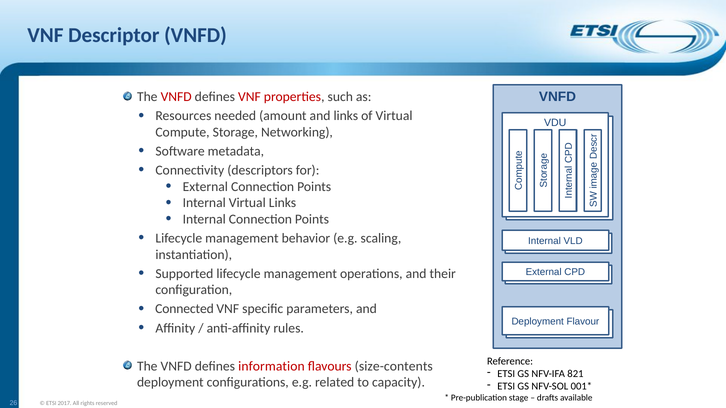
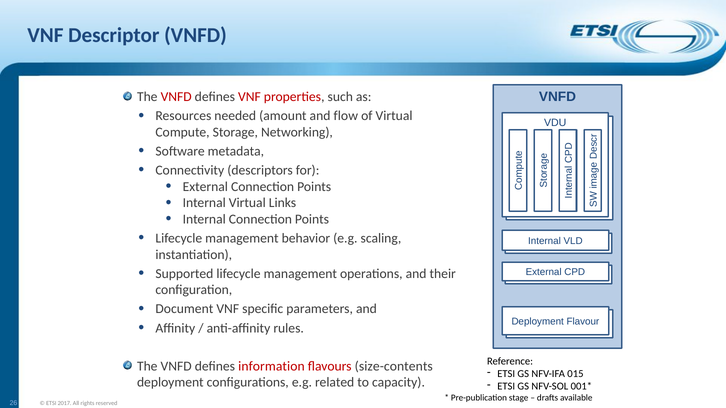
and links: links -> flow
Connected: Connected -> Document
821: 821 -> 015
